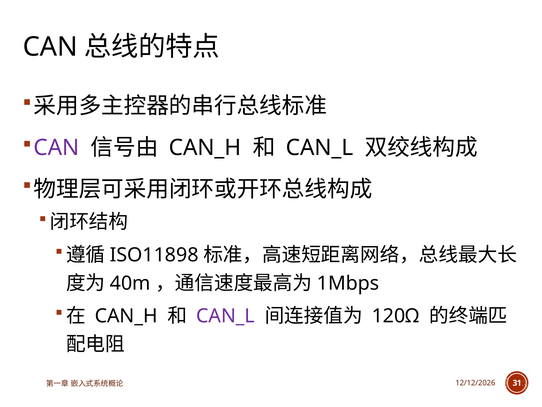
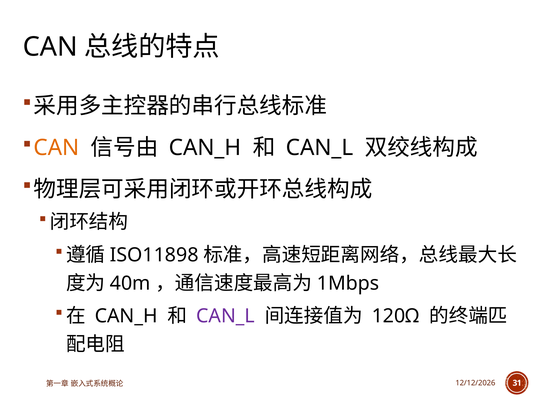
CAN at (56, 148) colour: purple -> orange
